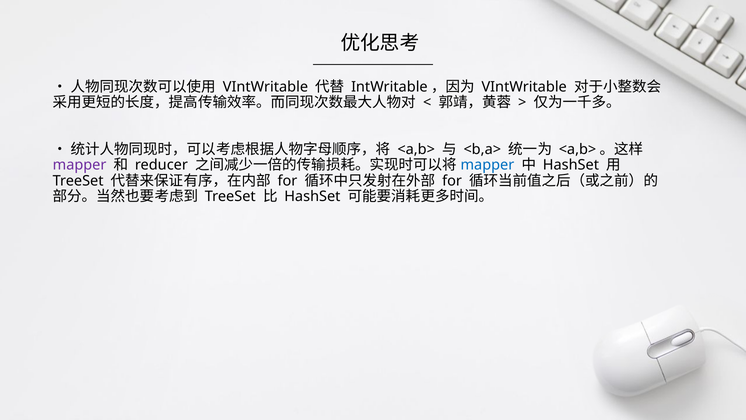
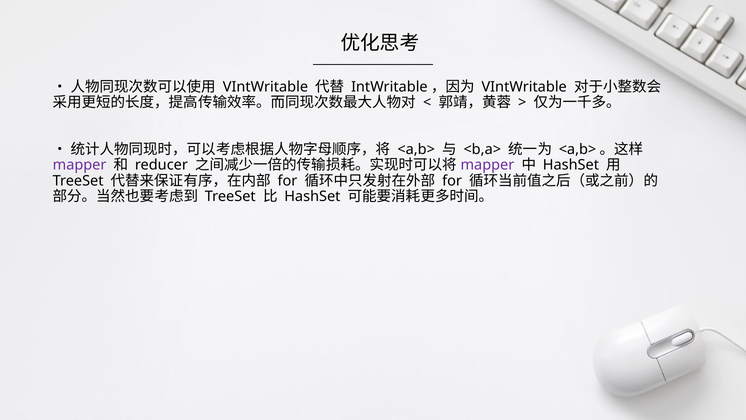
mapper at (487, 165) colour: blue -> purple
